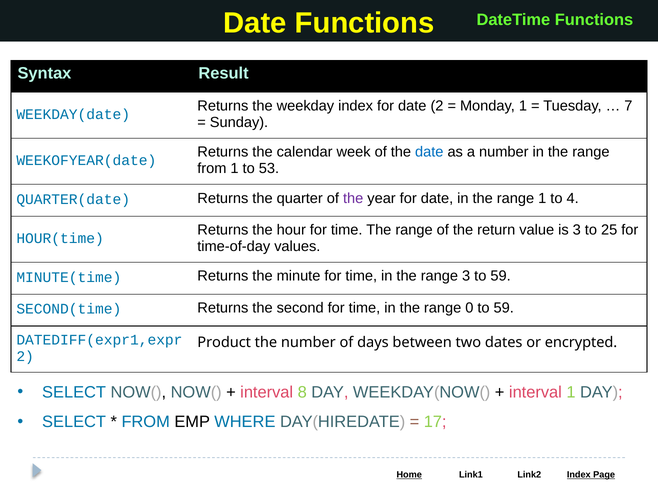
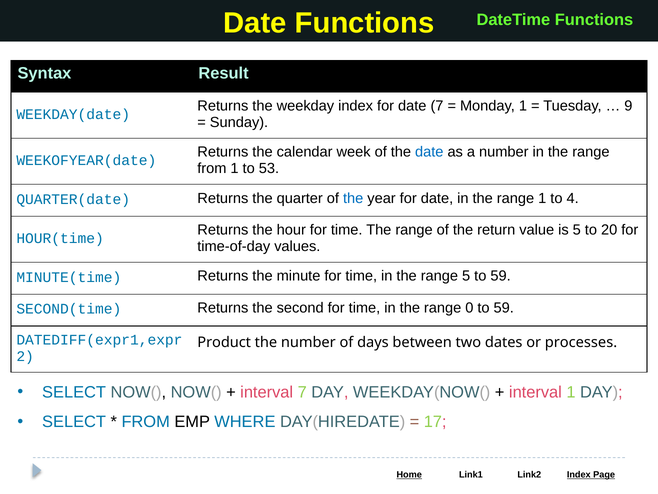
date 2: 2 -> 7
7: 7 -> 9
the at (353, 198) colour: purple -> blue
is 3: 3 -> 5
25: 25 -> 20
range 3: 3 -> 5
encrypted: encrypted -> processes
interval 8: 8 -> 7
